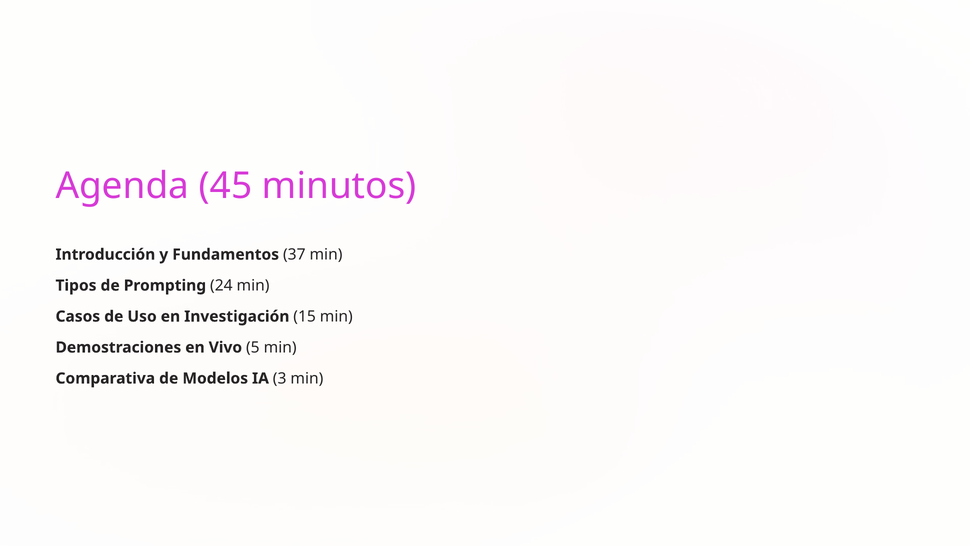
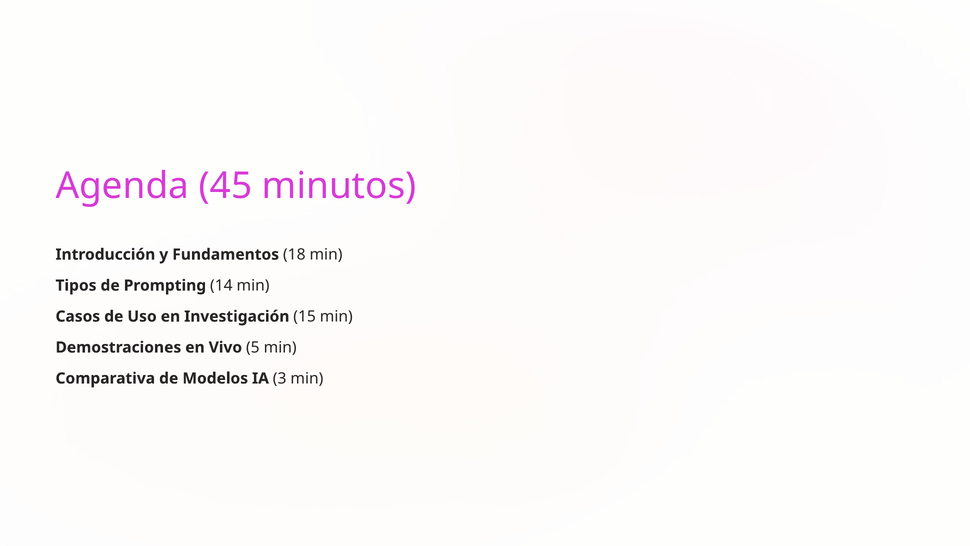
37: 37 -> 18
24: 24 -> 14
